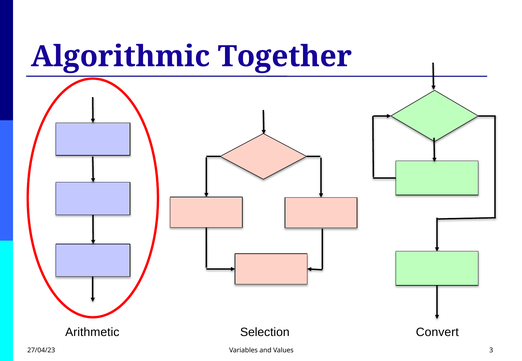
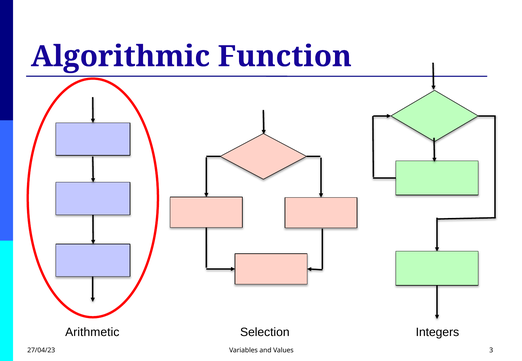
Together: Together -> Function
Convert: Convert -> Integers
